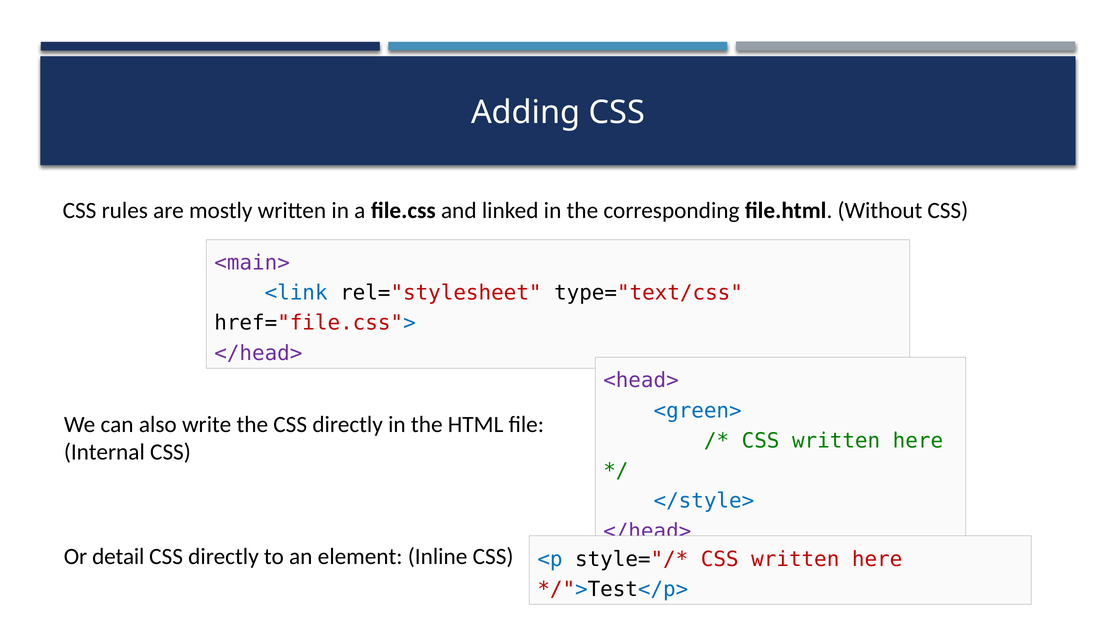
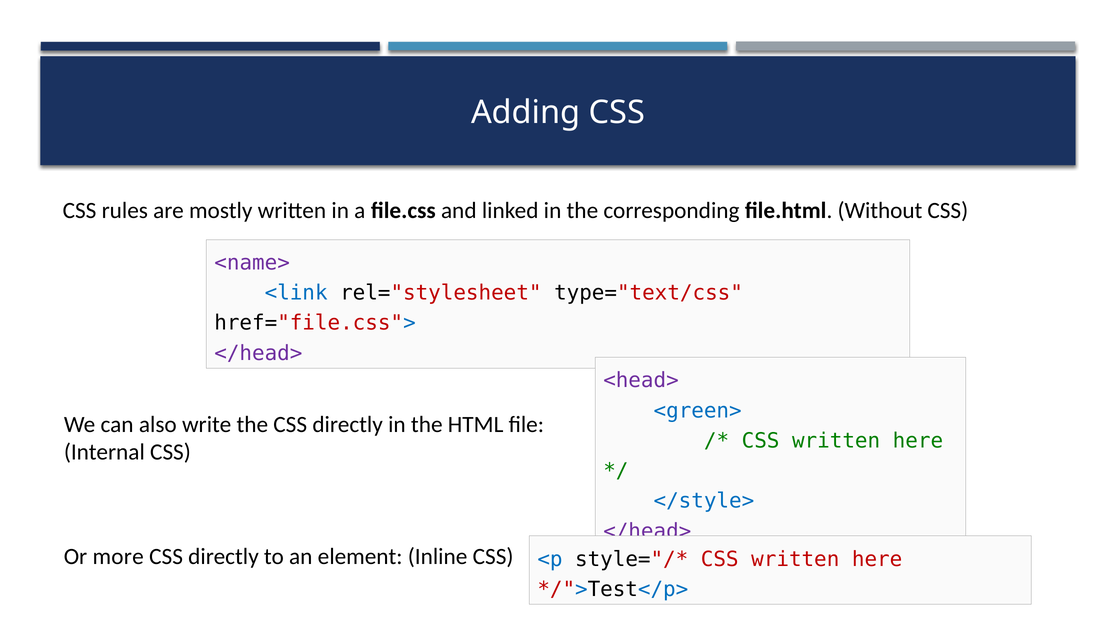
<main>: <main> -> <name>
detail: detail -> more
